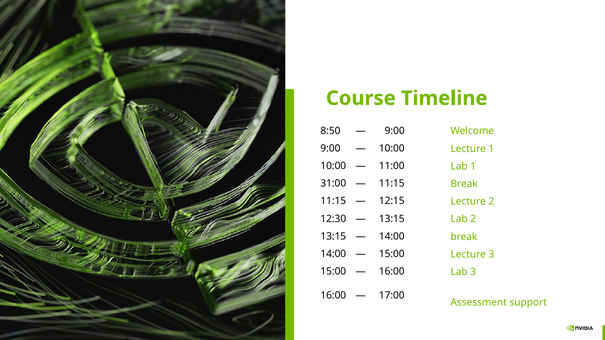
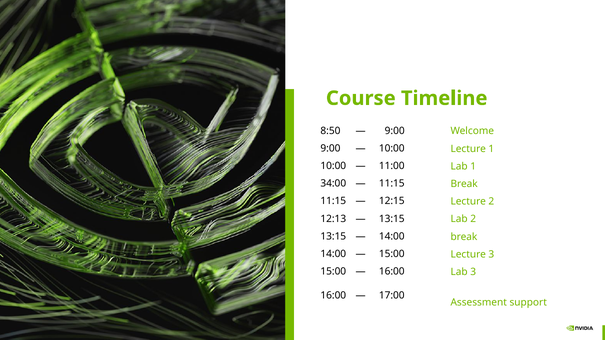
31:00: 31:00 -> 34:00
12:30: 12:30 -> 12:13
